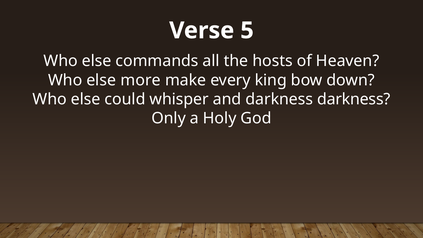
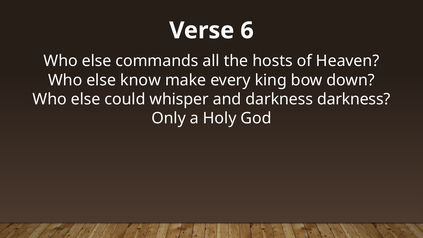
5: 5 -> 6
morе: morе -> know
